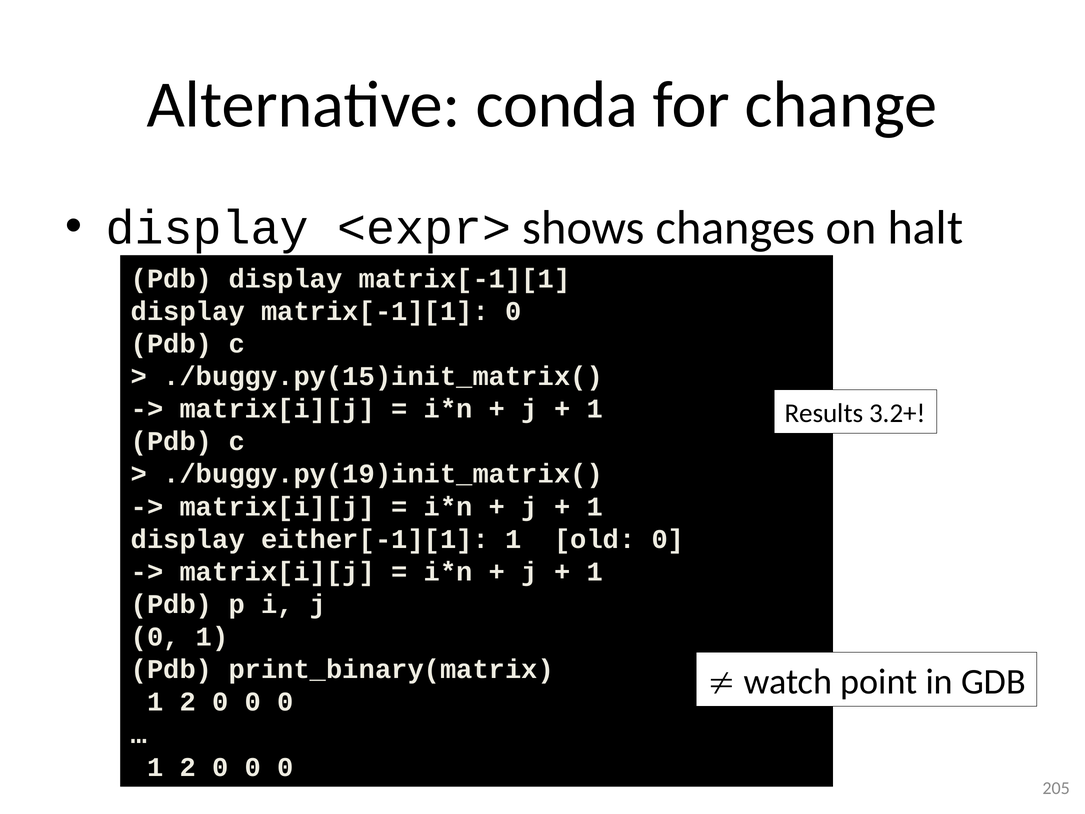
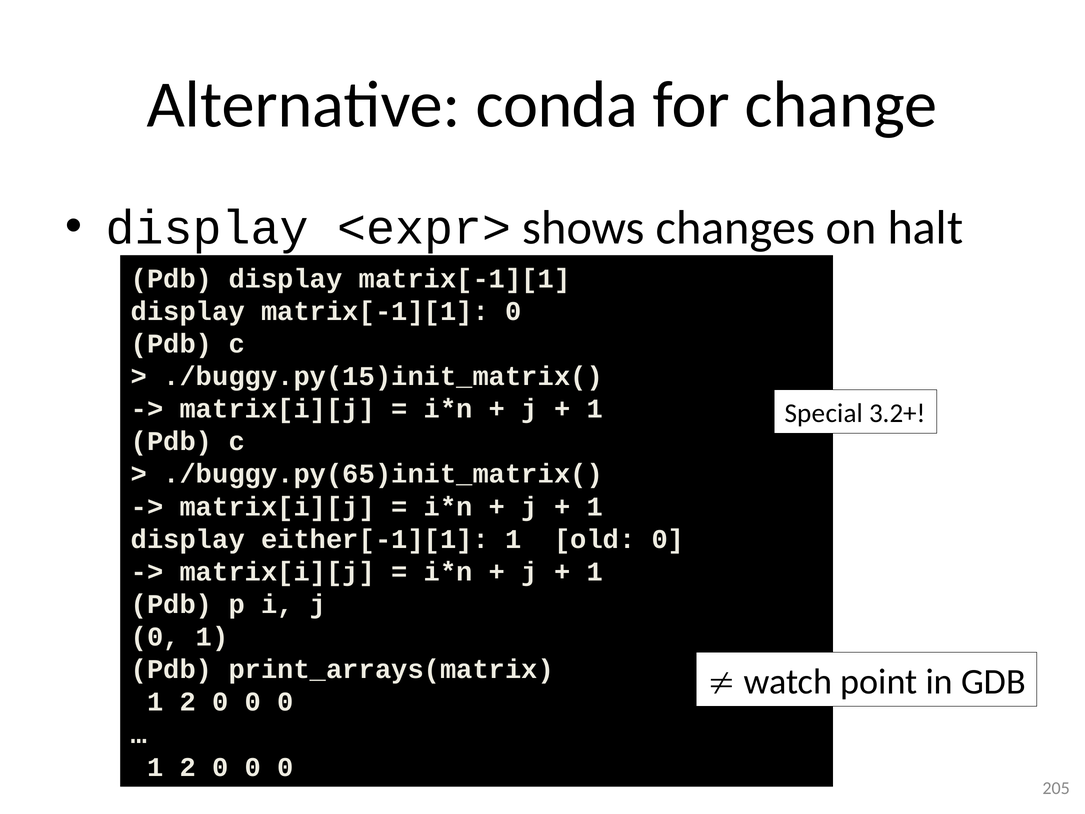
Results: Results -> Special
./buggy.py(19)init_matrix(: ./buggy.py(19)init_matrix( -> ./buggy.py(65)init_matrix(
print_binary(matrix: print_binary(matrix -> print_arrays(matrix
